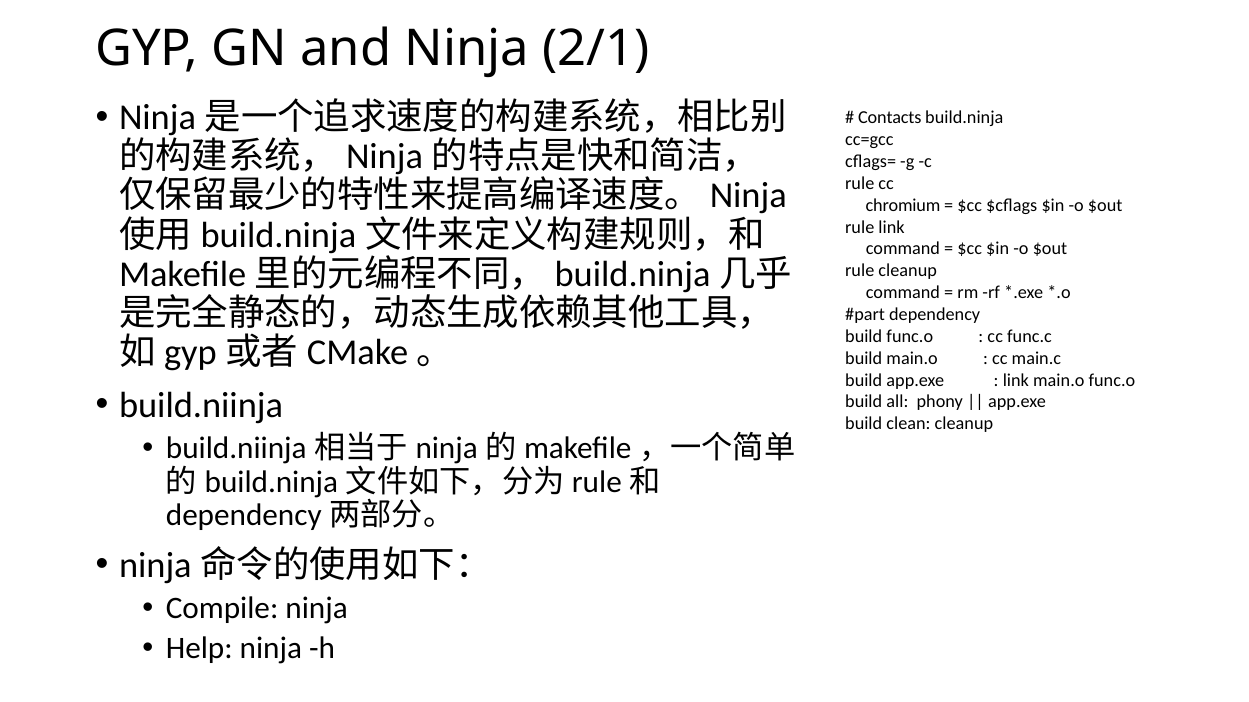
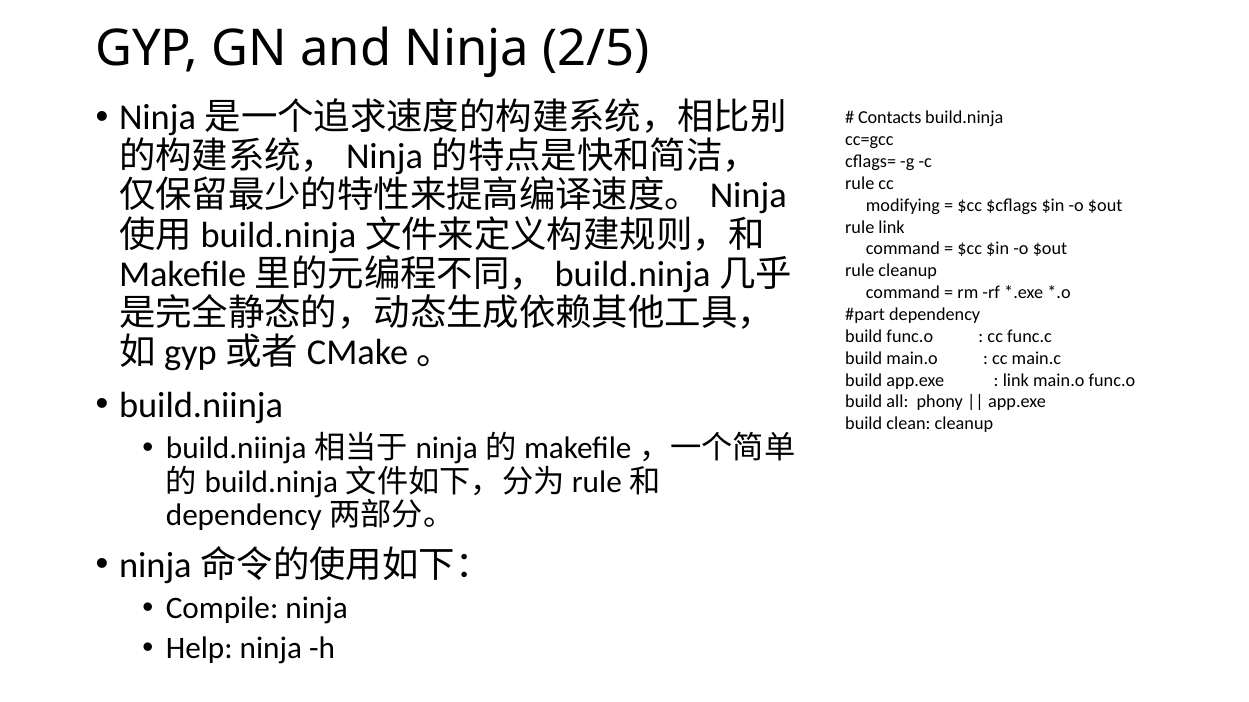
2/1: 2/1 -> 2/5
chromium: chromium -> modifying
